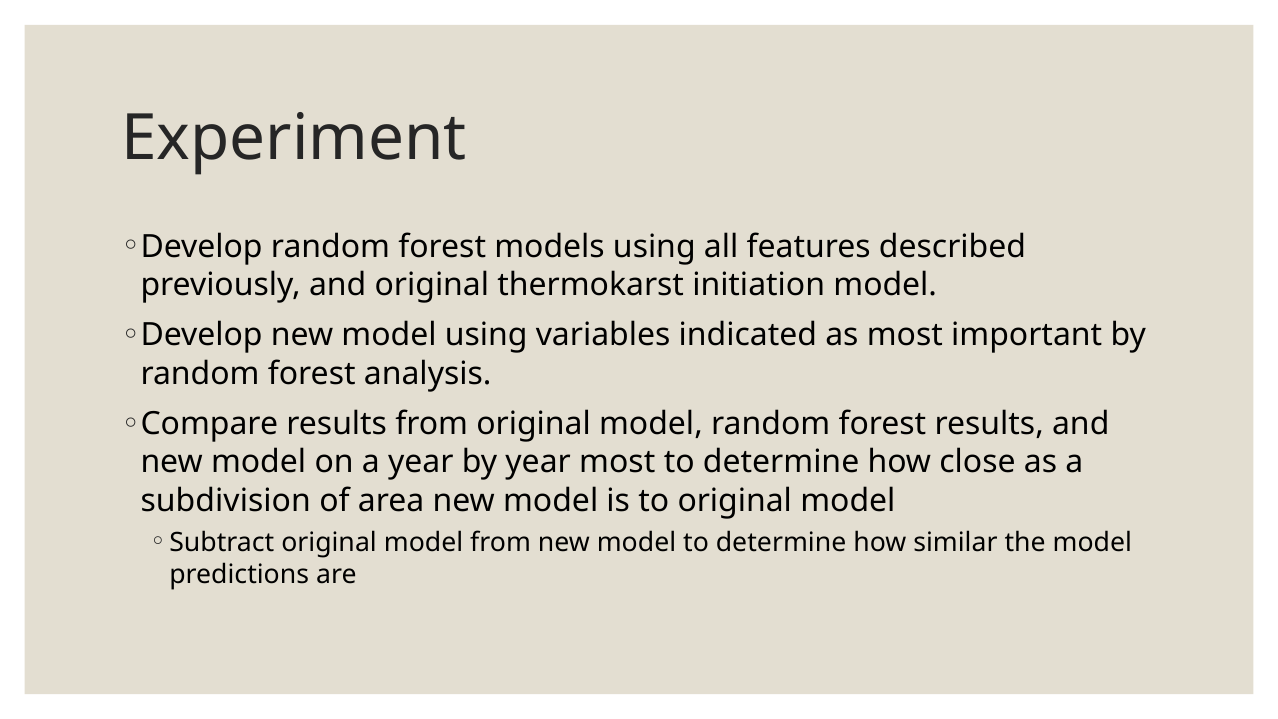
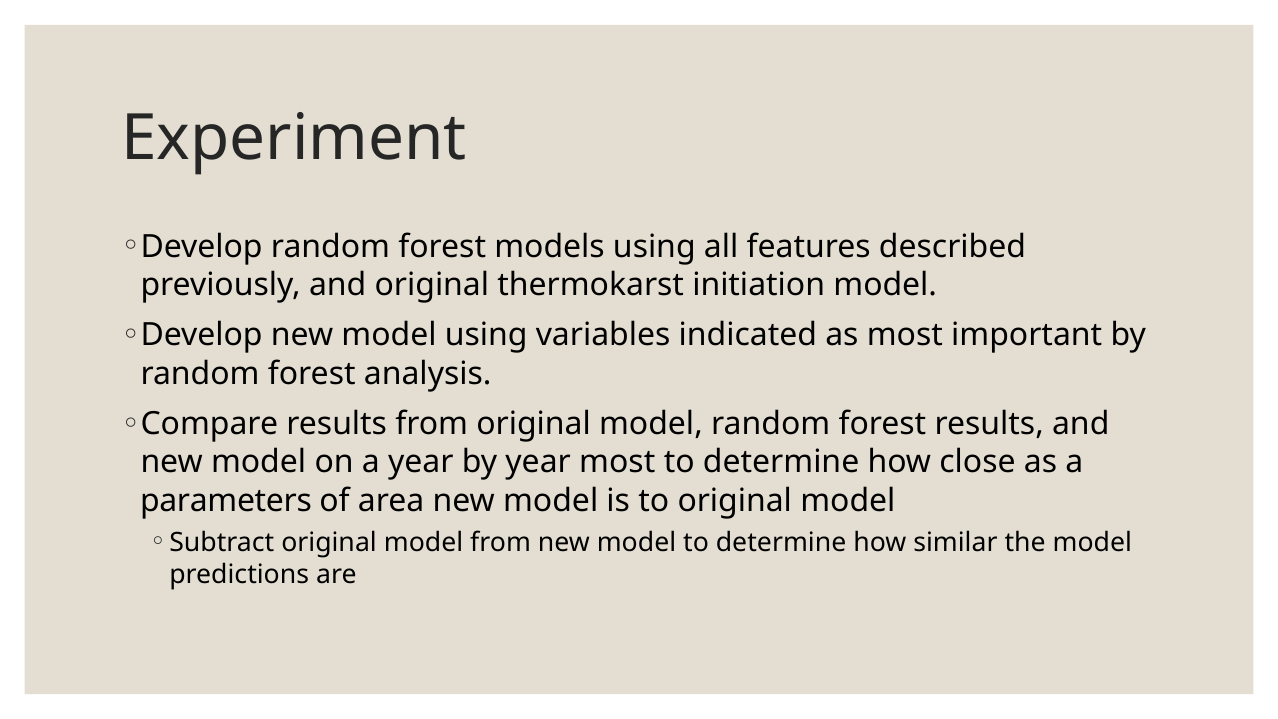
subdivision: subdivision -> parameters
